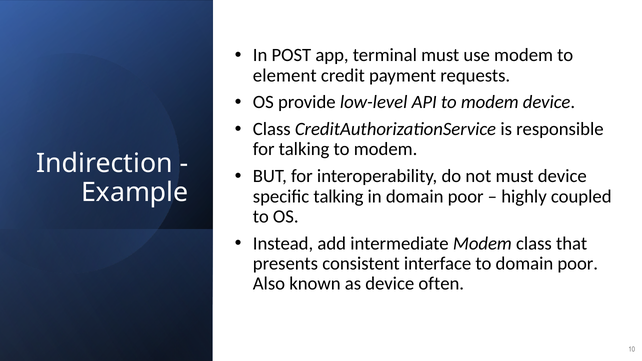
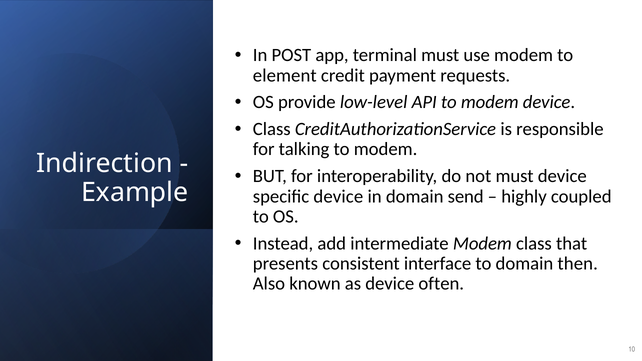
specific talking: talking -> device
in domain poor: poor -> send
to domain poor: poor -> then
